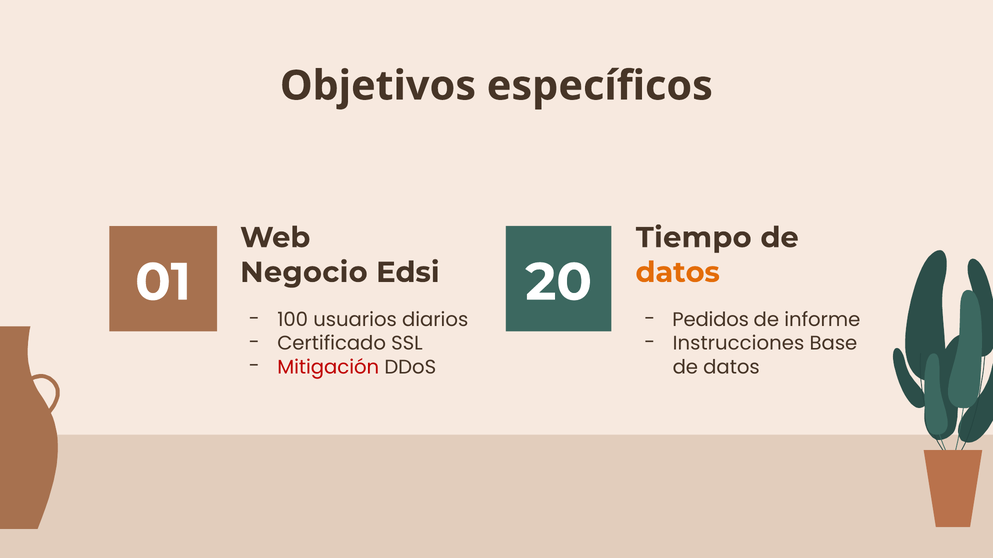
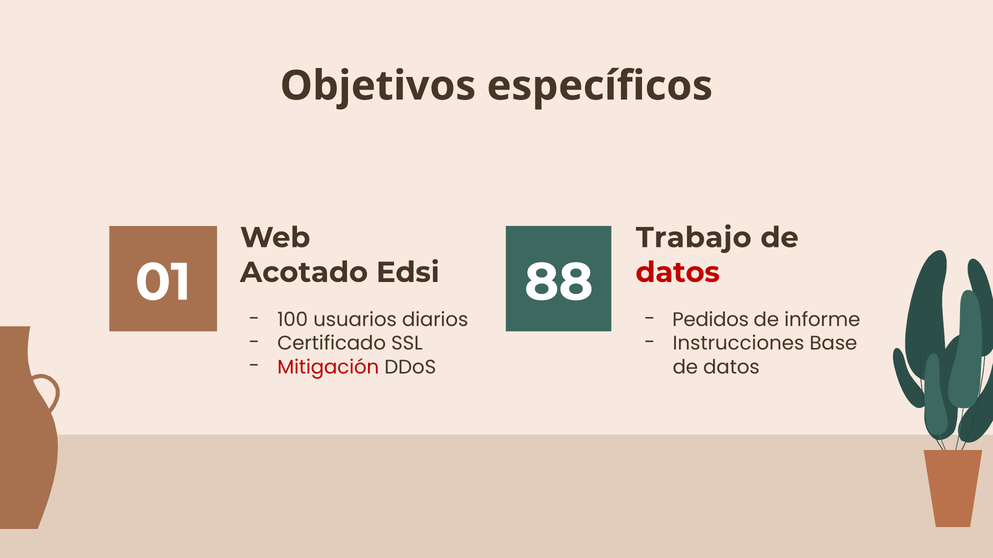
Tiempo: Tiempo -> Trabajo
Negocio: Negocio -> Acotado
20: 20 -> 88
datos at (678, 273) colour: orange -> red
